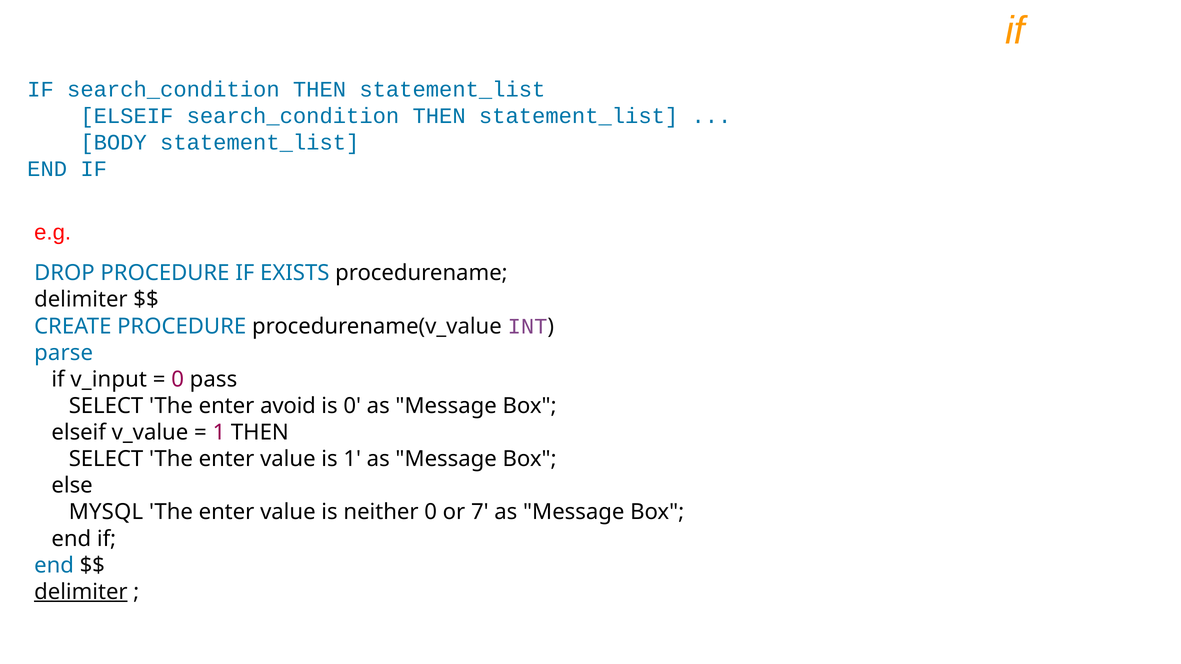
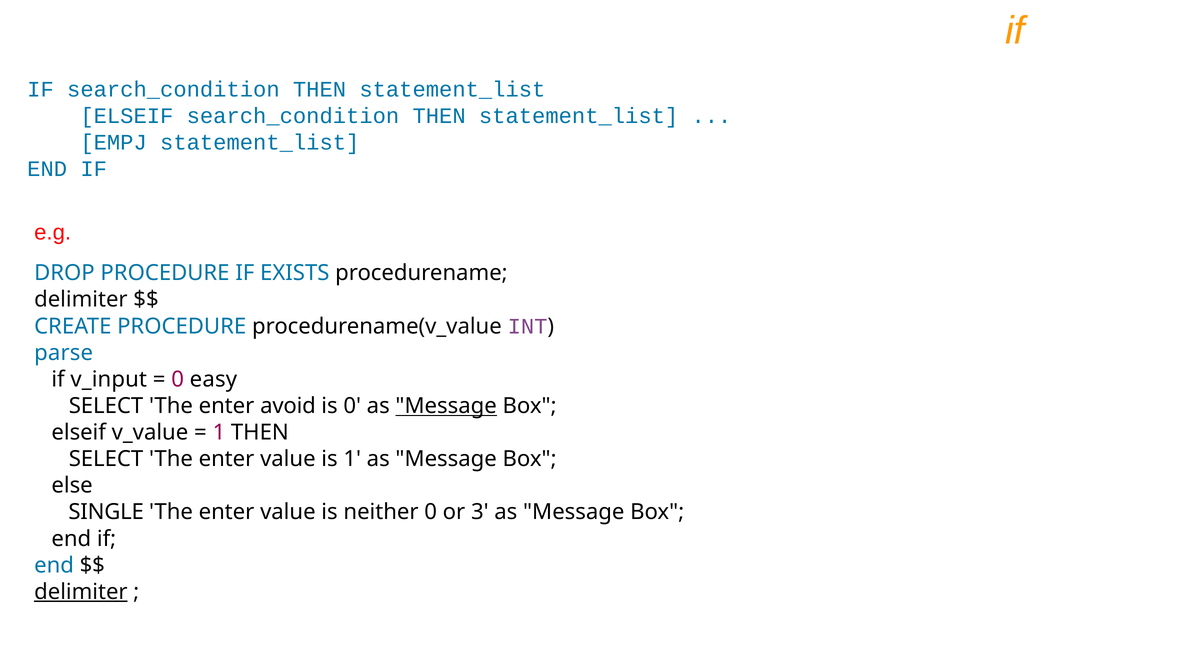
BODY: BODY -> EMPJ
pass: pass -> easy
Message at (446, 406) underline: none -> present
MYSQL: MYSQL -> SINGLE
7: 7 -> 3
